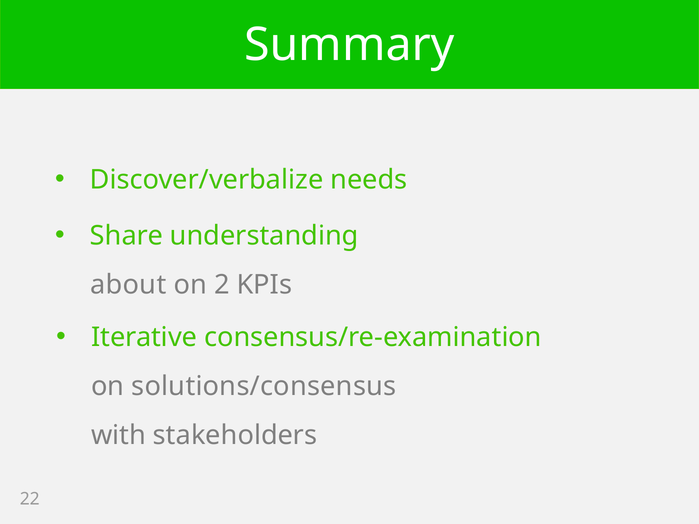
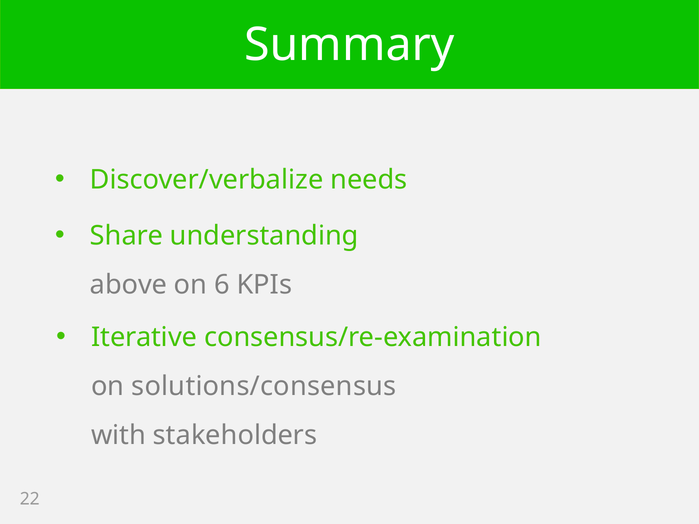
about: about -> above
2: 2 -> 6
